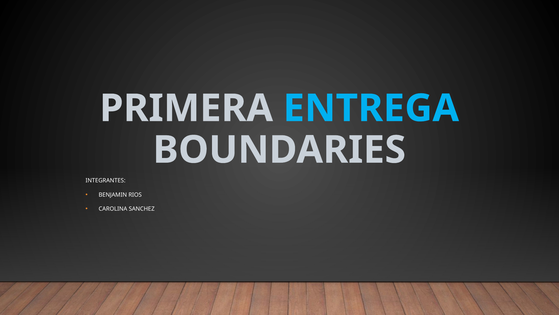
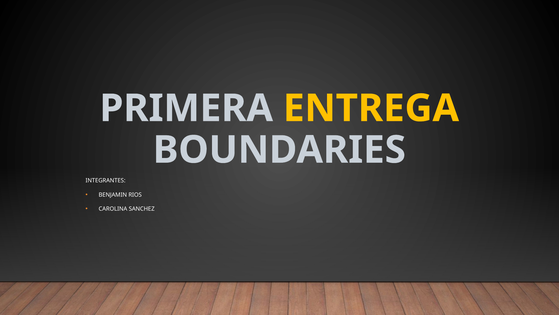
ENTREGA colour: light blue -> yellow
